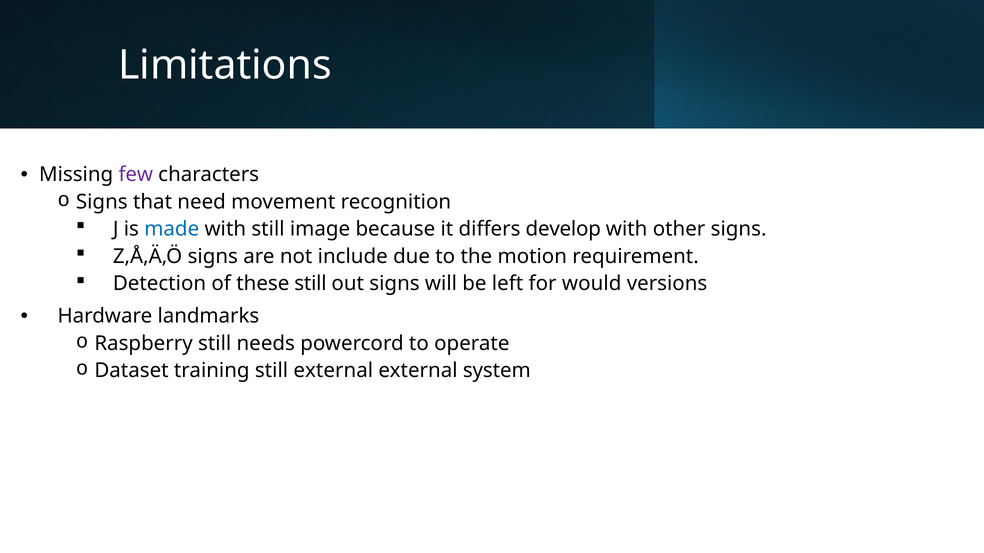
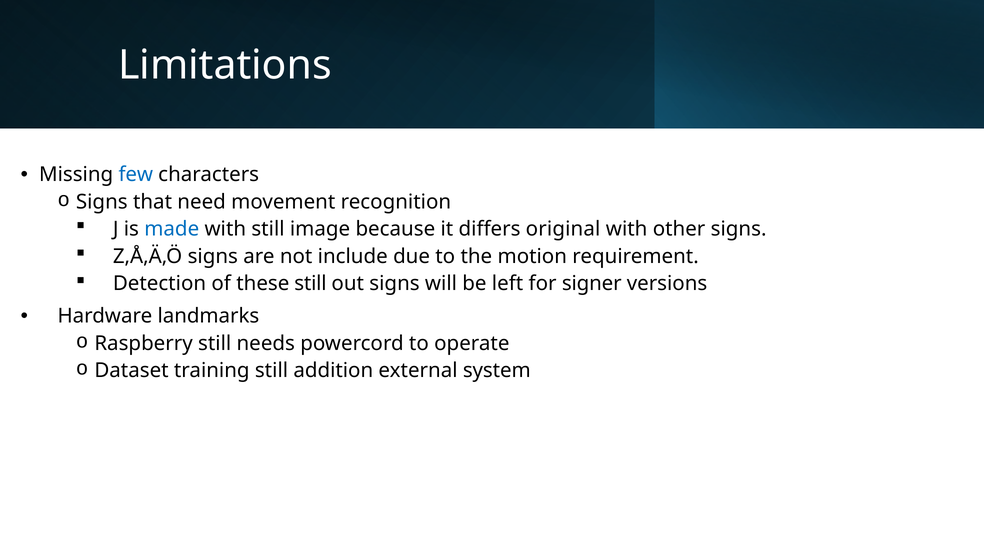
few colour: purple -> blue
develop: develop -> original
would: would -> signer
still external: external -> addition
